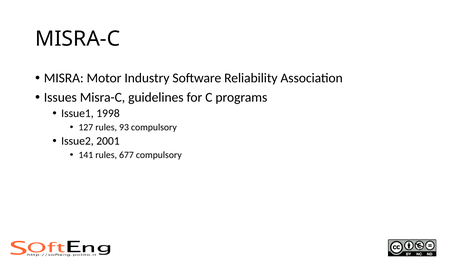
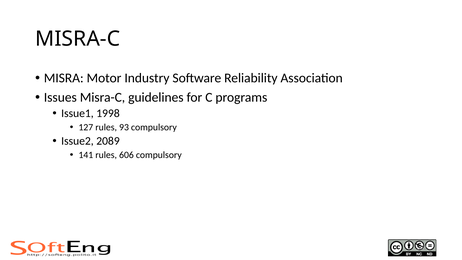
2001: 2001 -> 2089
677: 677 -> 606
